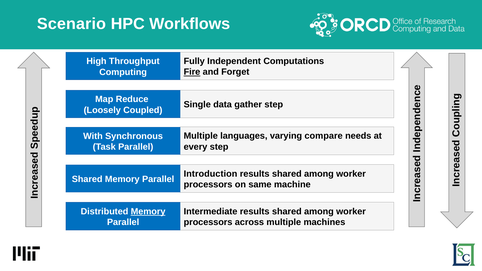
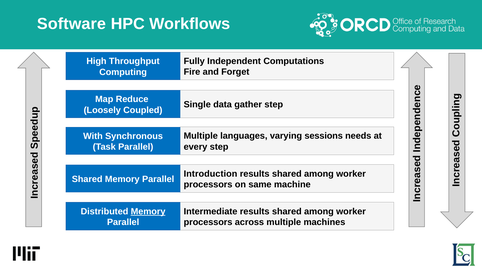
Scenario: Scenario -> Software
Fire underline: present -> none
compare: compare -> sessions
